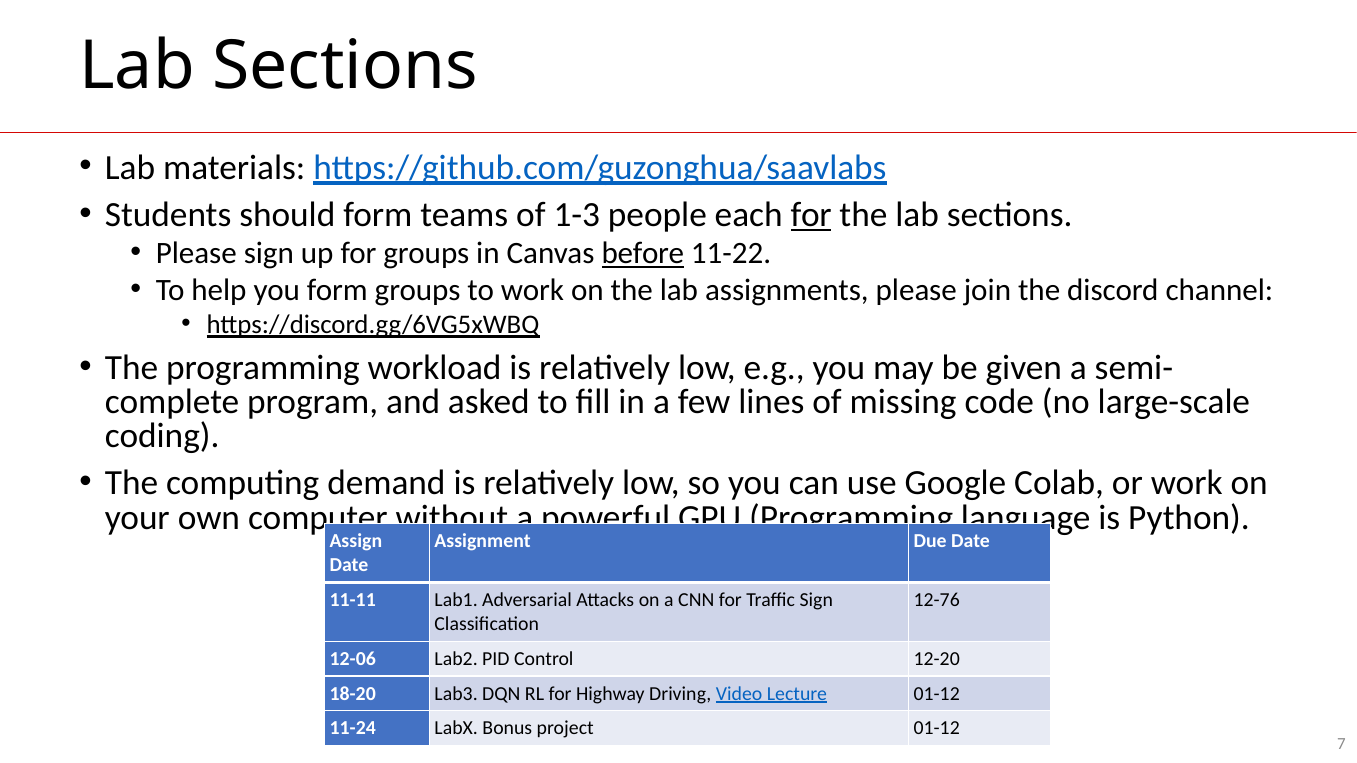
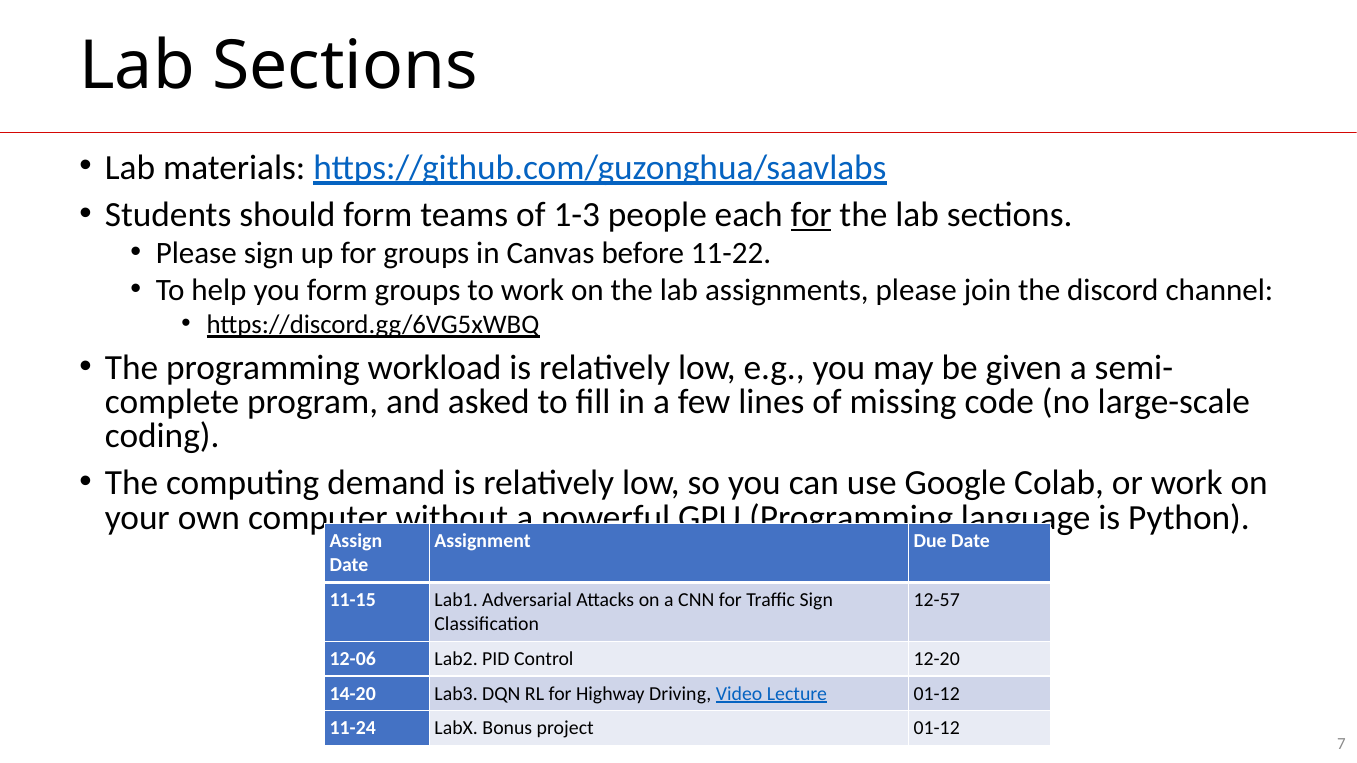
before underline: present -> none
11-11: 11-11 -> 11-15
12-76: 12-76 -> 12-57
18-20: 18-20 -> 14-20
